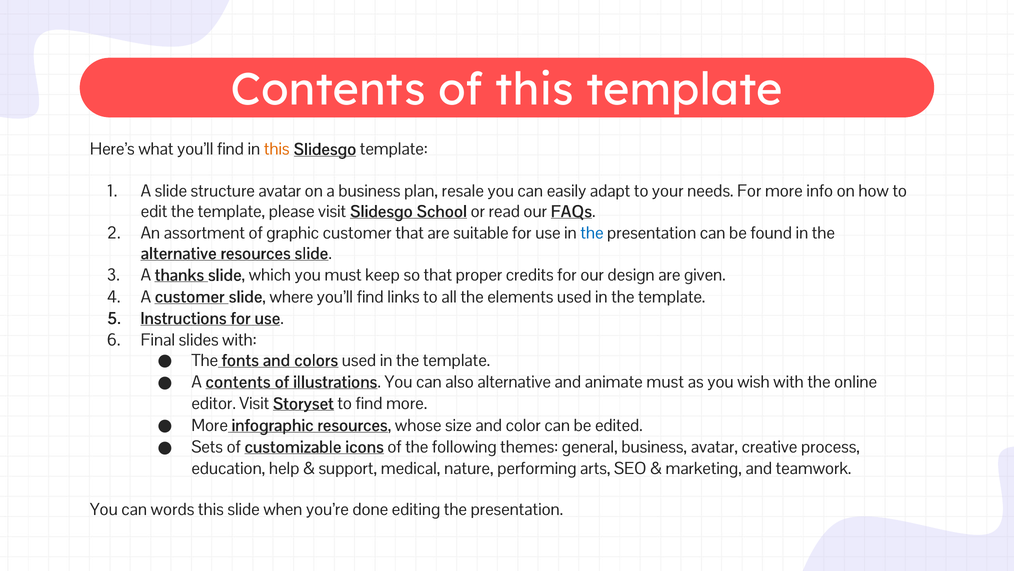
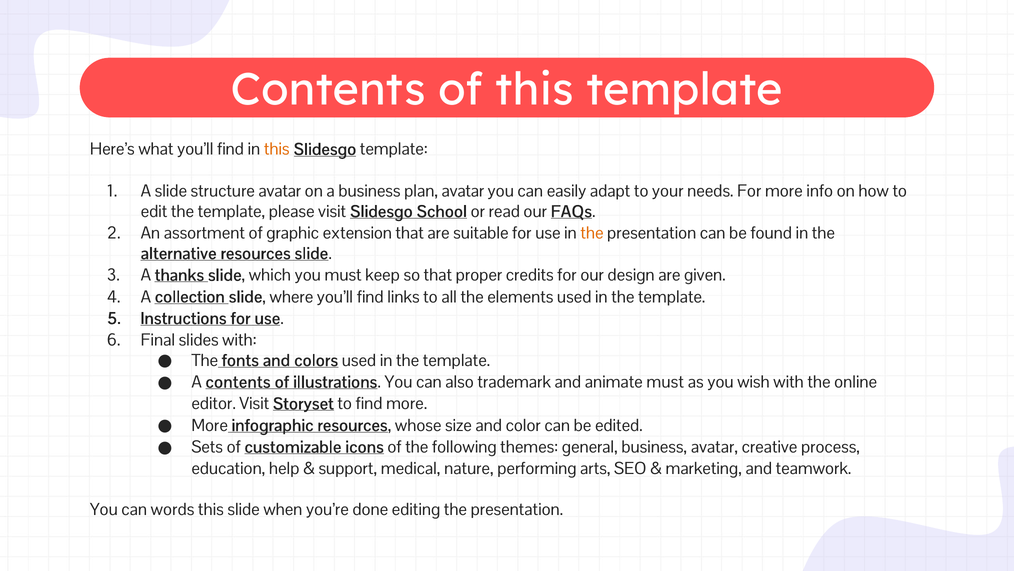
plan resale: resale -> avatar
graphic customer: customer -> extension
the at (592, 233) colour: blue -> orange
A customer: customer -> collection
also alternative: alternative -> trademark
